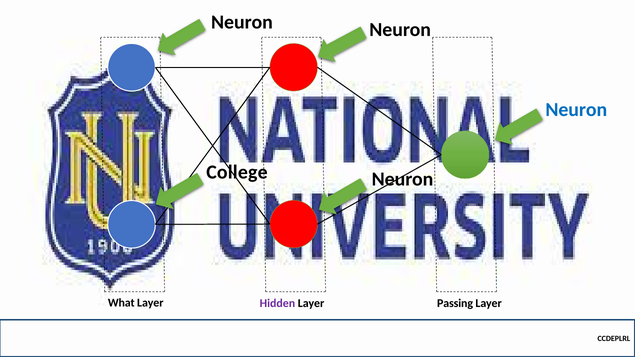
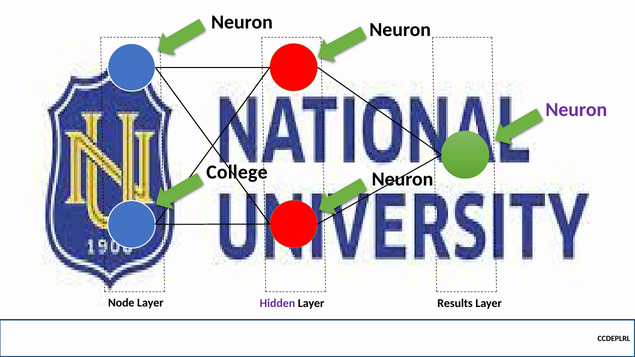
Neuron at (576, 110) colour: blue -> purple
What: What -> Node
Passing: Passing -> Results
